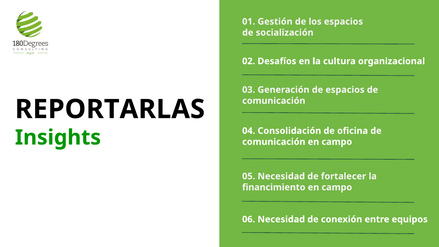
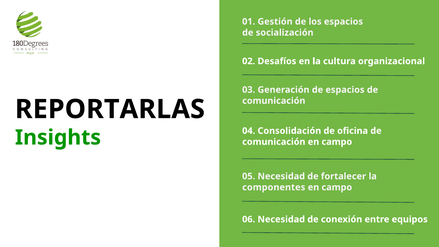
financimiento: financimiento -> componentes
